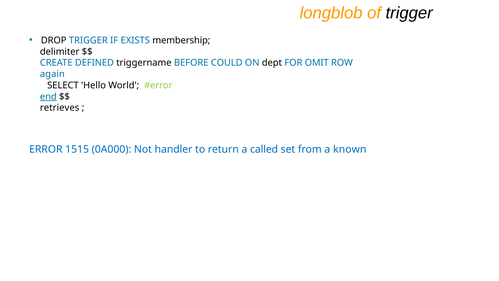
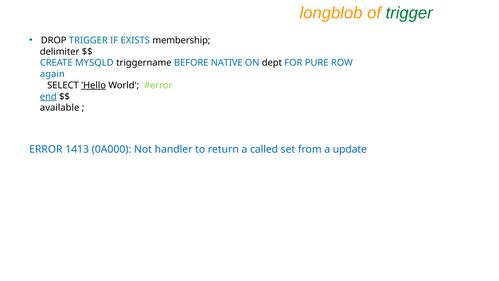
trigger at (409, 13) colour: black -> green
DEFINED: DEFINED -> MYSQLD
COULD: COULD -> NATIVE
OMIT: OMIT -> PURE
Hello underline: none -> present
retrieves: retrieves -> available
1515: 1515 -> 1413
known: known -> update
